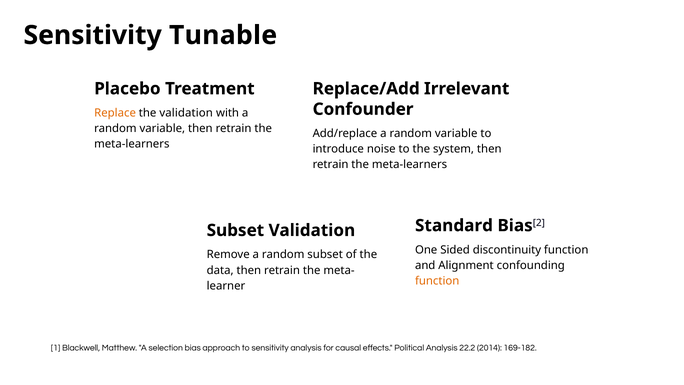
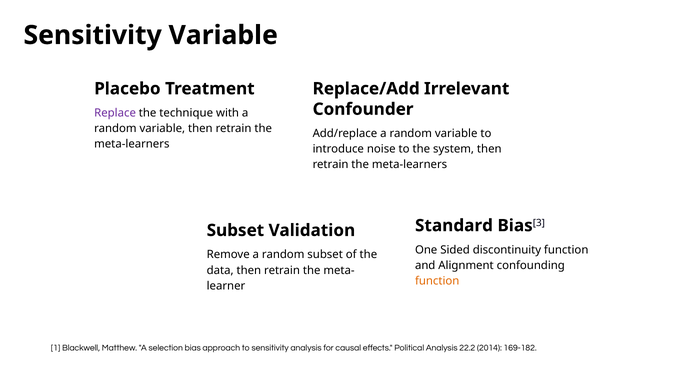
Sensitivity Tunable: Tunable -> Variable
Replace colour: orange -> purple
the validation: validation -> technique
2: 2 -> 3
